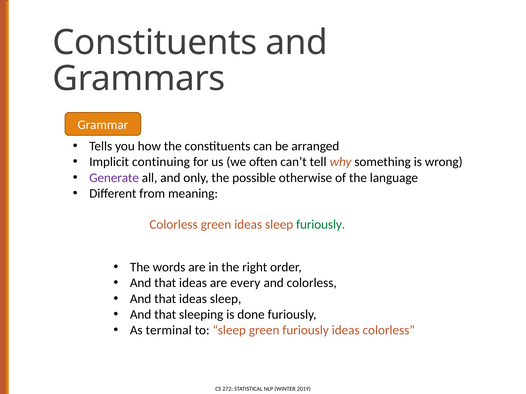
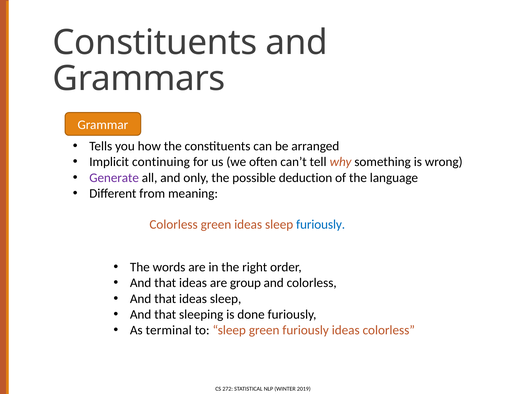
otherwise: otherwise -> deduction
furiously at (321, 225) colour: green -> blue
every: every -> group
